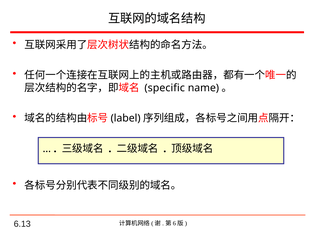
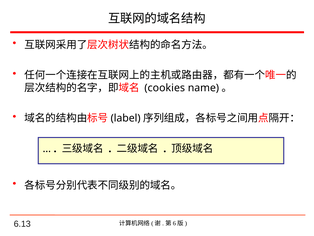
specific: specific -> cookies
